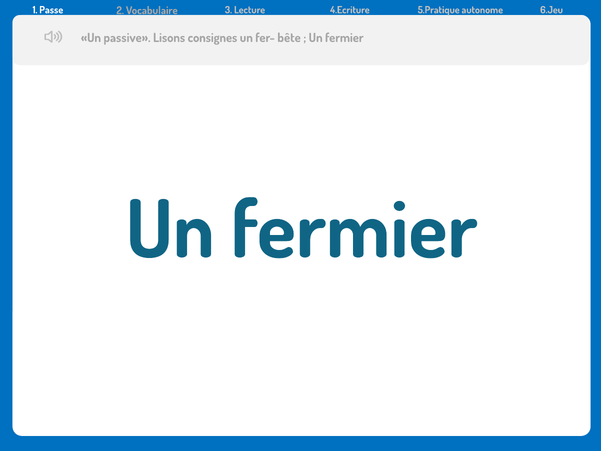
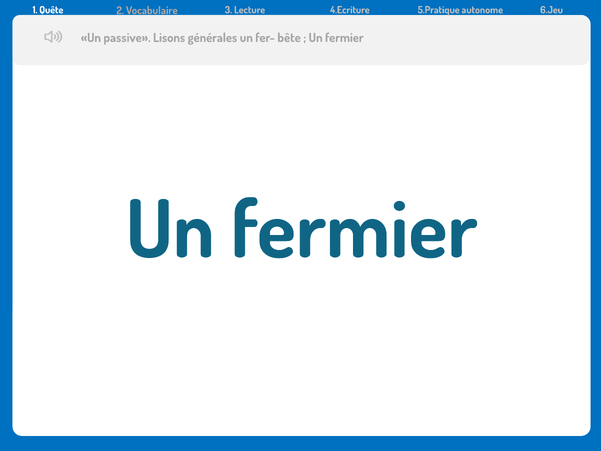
Passe: Passe -> Quête
consignes: consignes -> générales
